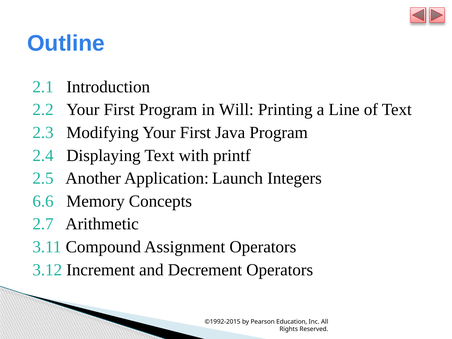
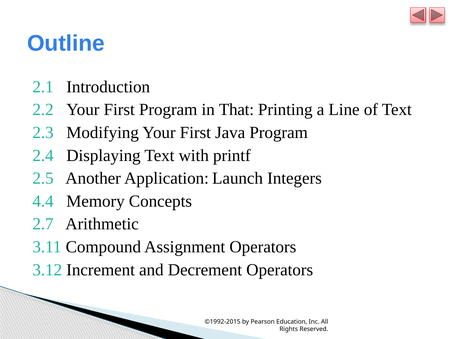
Will: Will -> That
6.6: 6.6 -> 4.4
